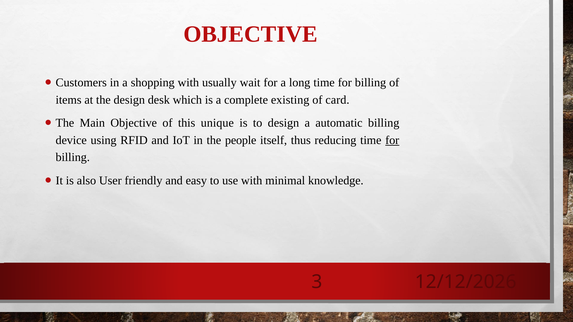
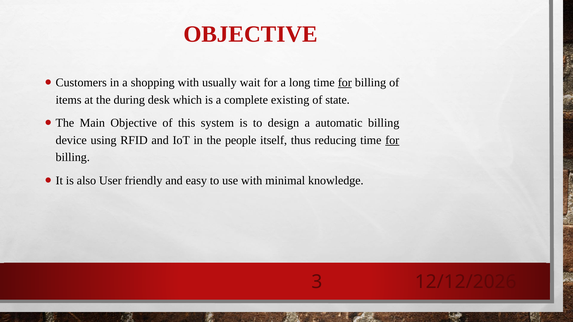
for at (345, 83) underline: none -> present
the design: design -> during
card: card -> state
unique: unique -> system
